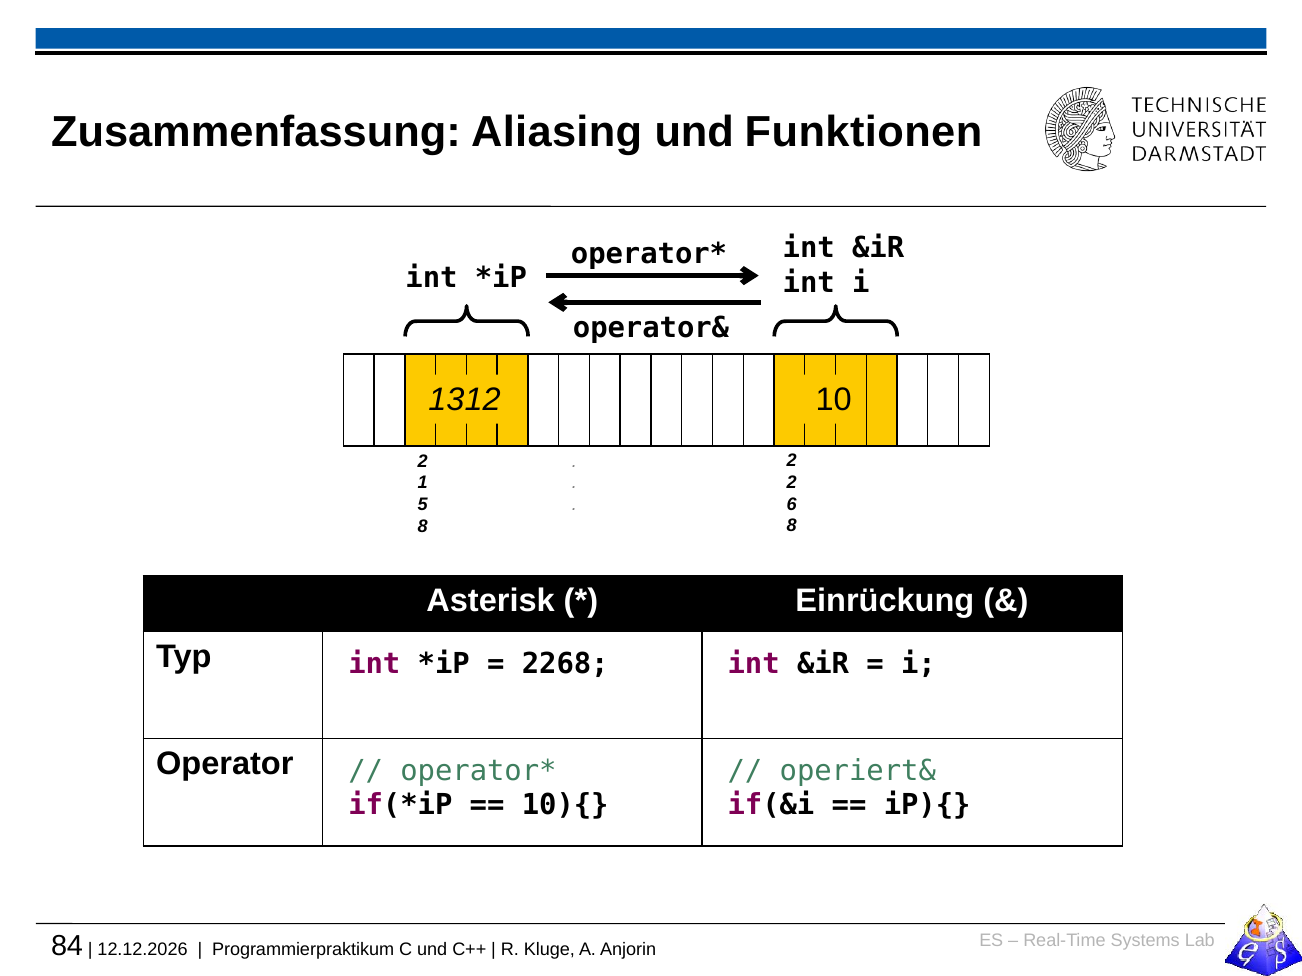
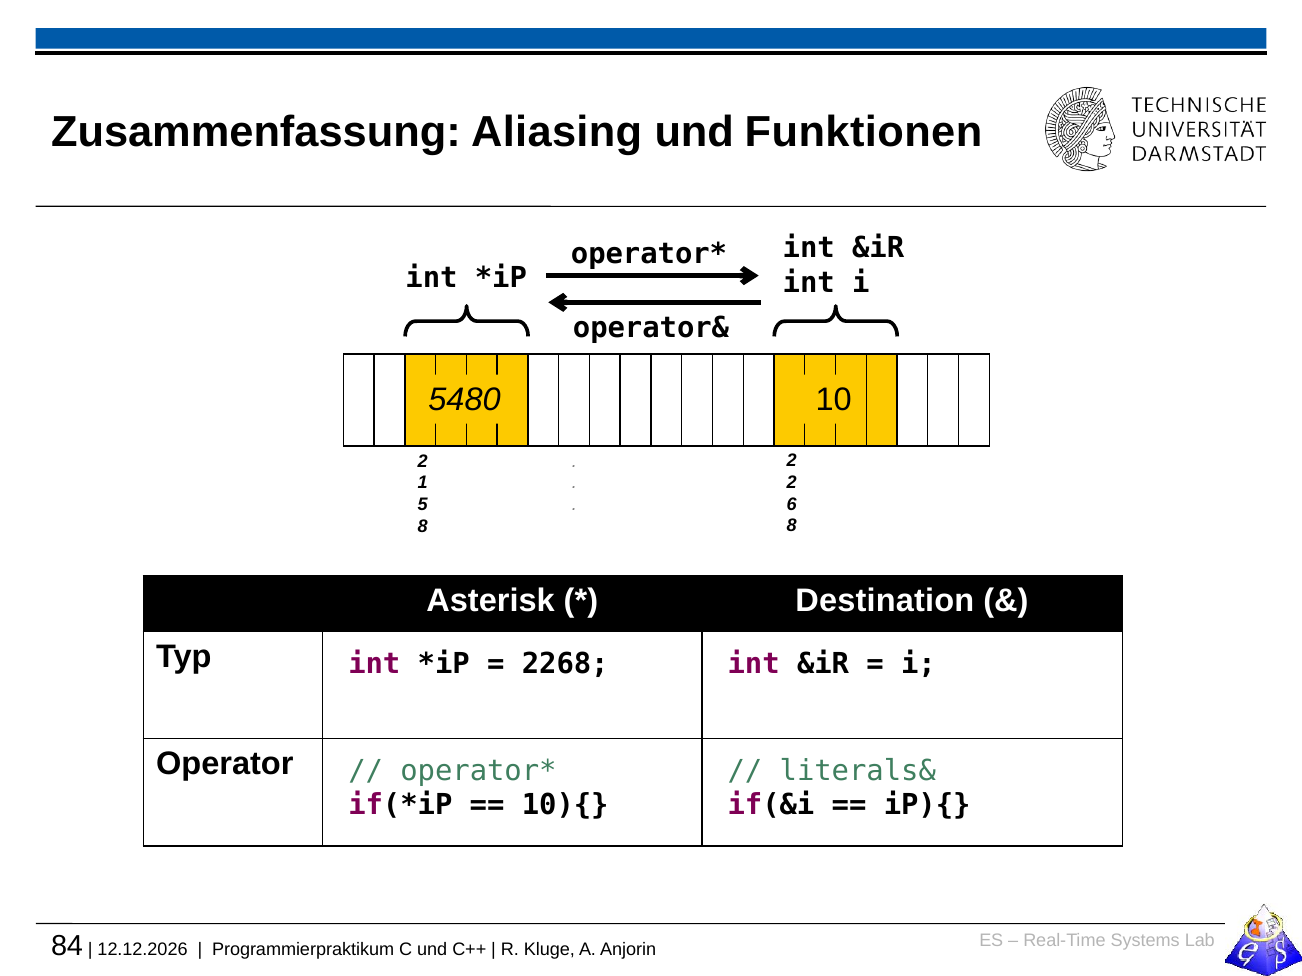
1312: 1312 -> 5480
Einrückung: Einrückung -> Destination
operiert&: operiert& -> literals&
